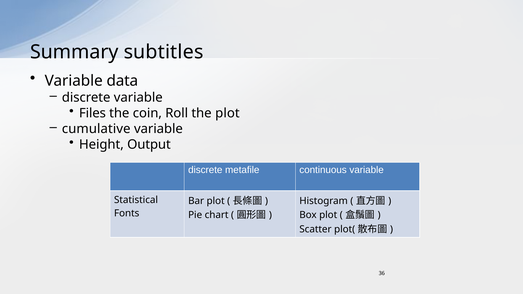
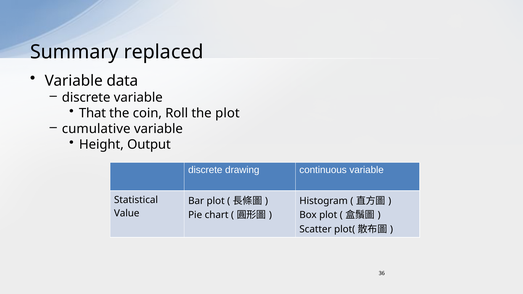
subtitles: subtitles -> replaced
Files: Files -> That
metafile: metafile -> drawing
Fonts: Fonts -> Value
